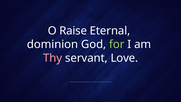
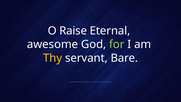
dominion: dominion -> awesome
Thy colour: pink -> yellow
Love: Love -> Bare
